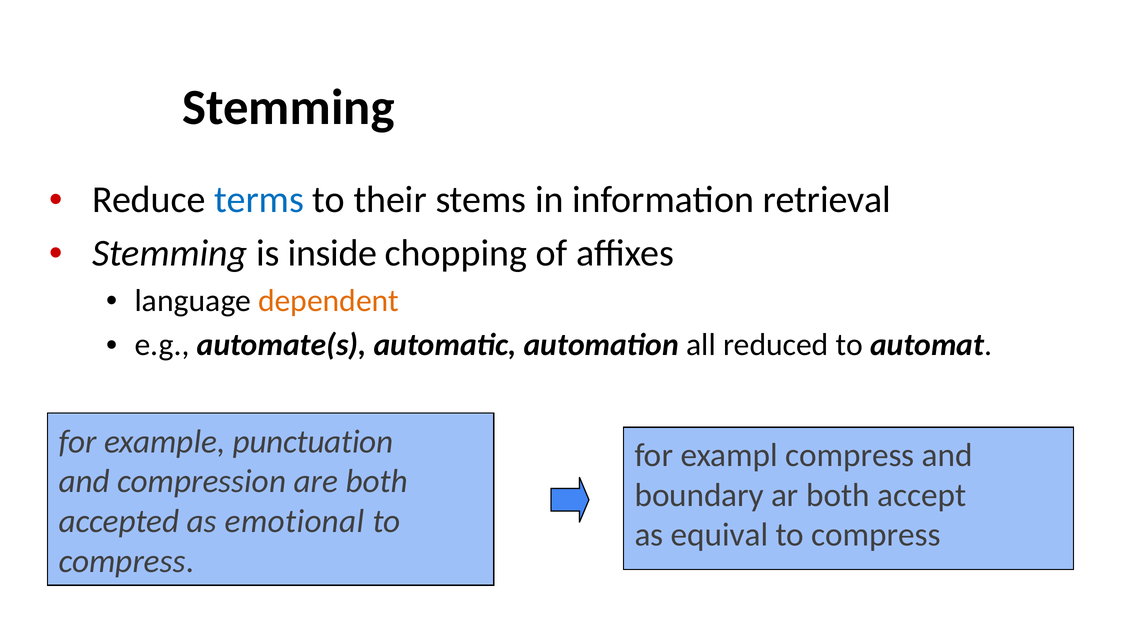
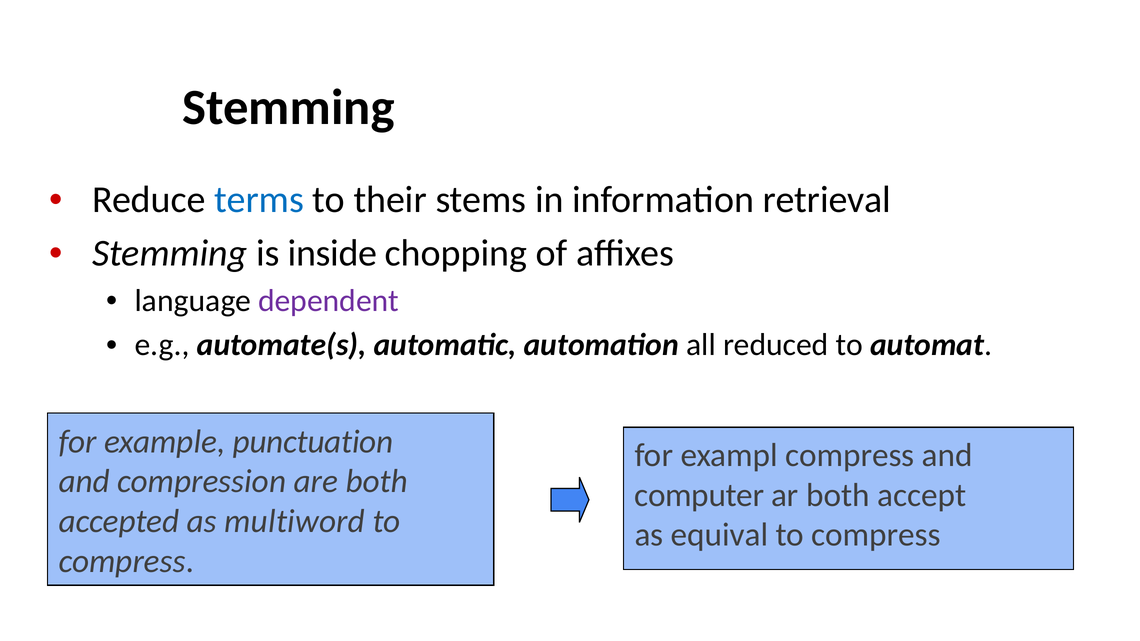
dependent colour: orange -> purple
boundary: boundary -> computer
emotional: emotional -> multiword
